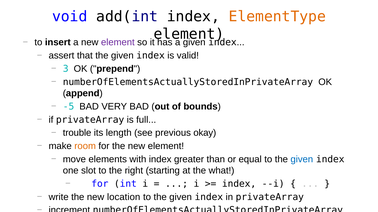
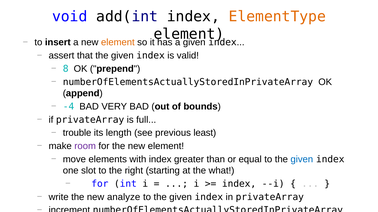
element at (118, 43) colour: purple -> orange
3: 3 -> 8
-5: -5 -> -4
okay: okay -> least
room colour: orange -> purple
location: location -> analyze
